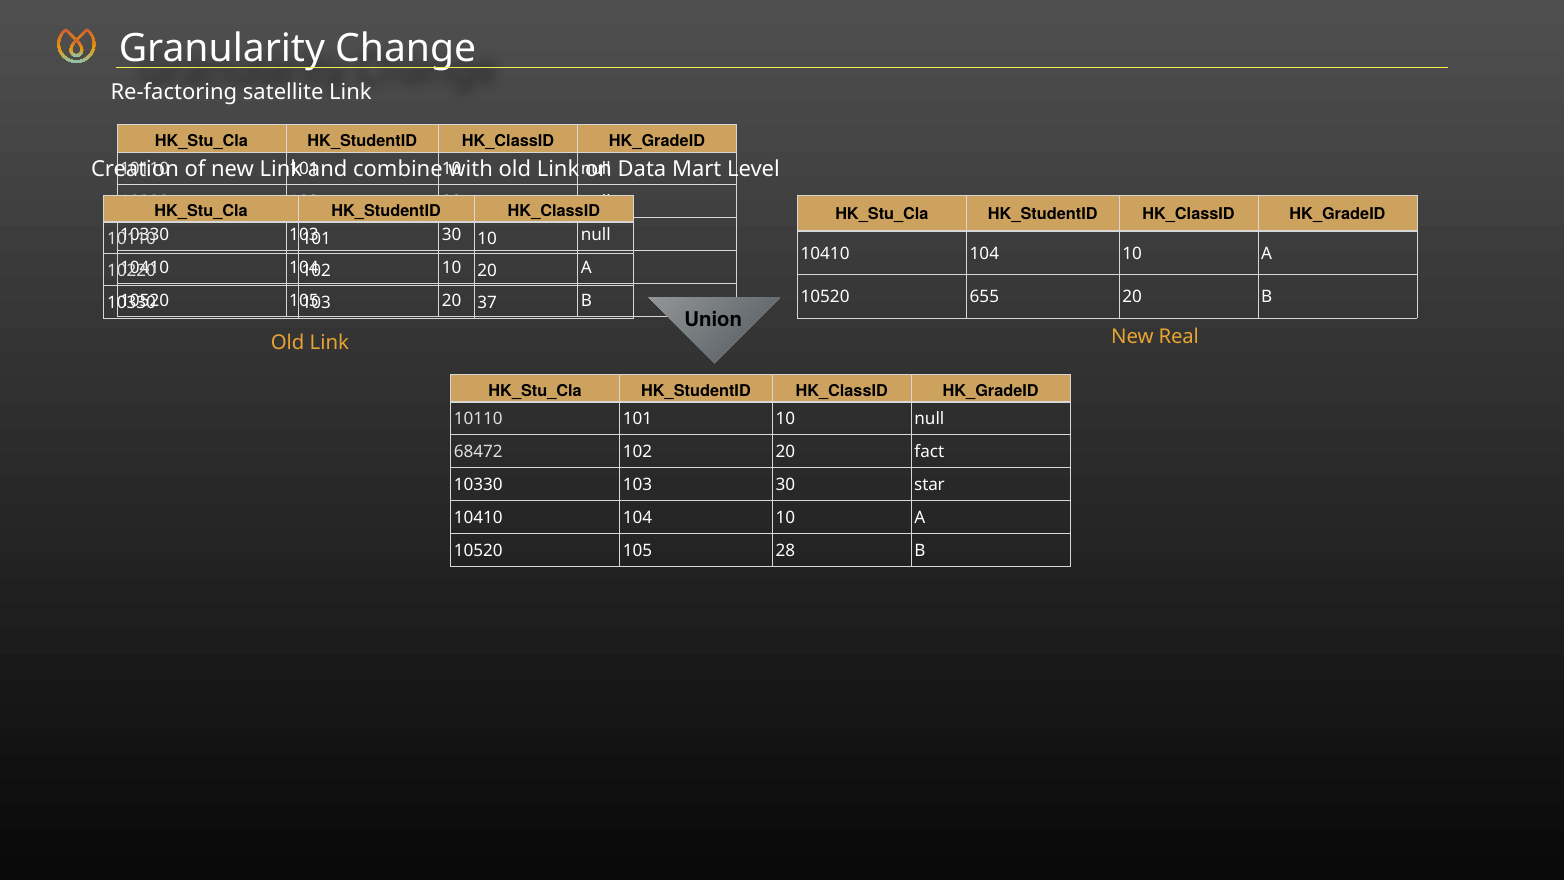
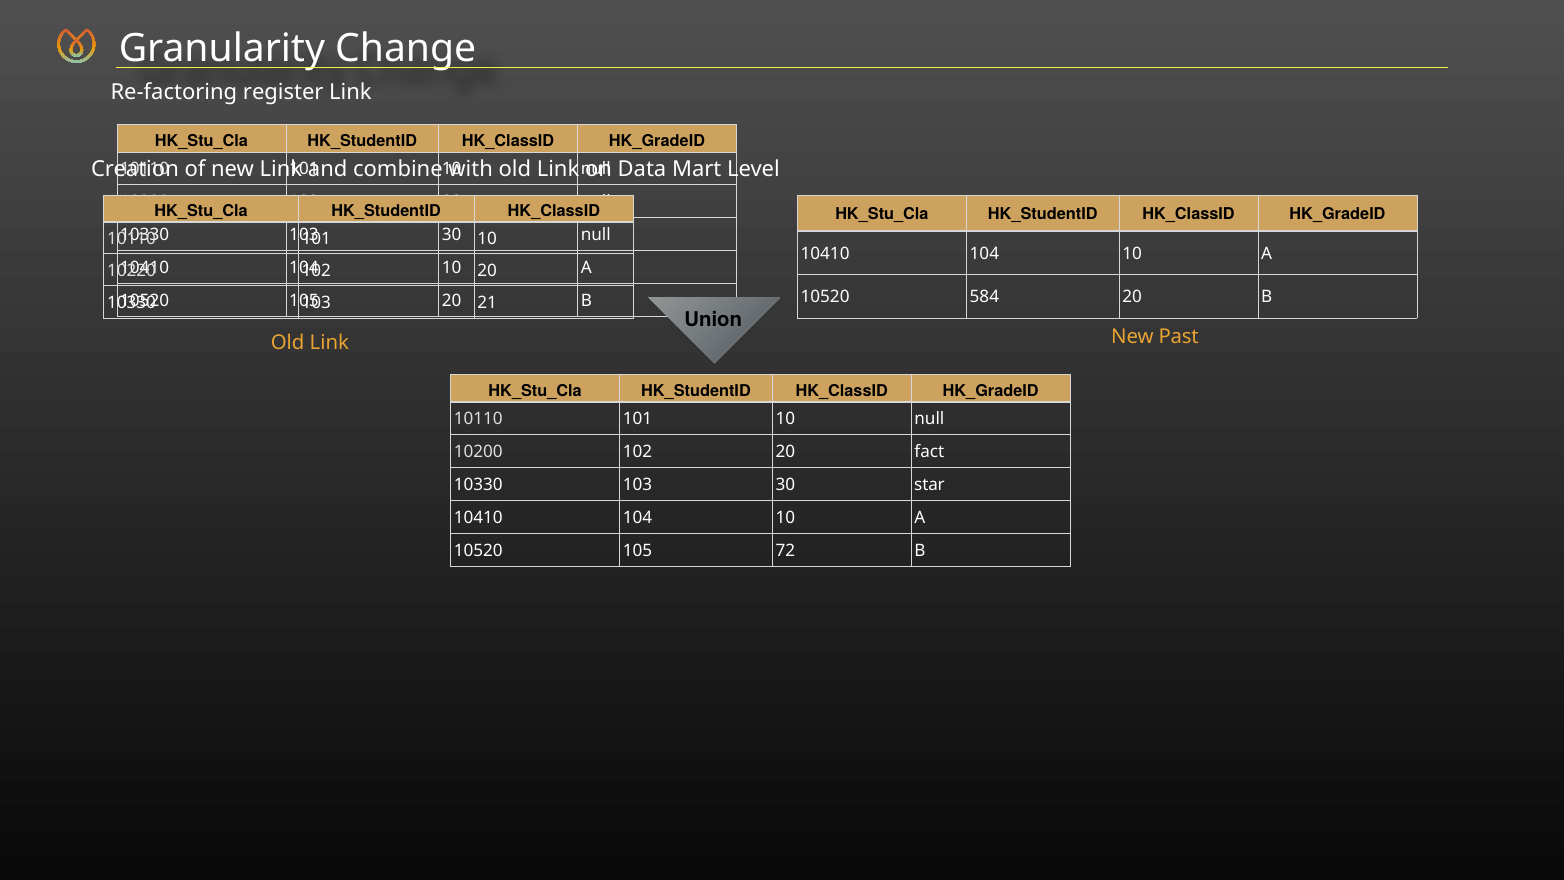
satellite: satellite -> register
655: 655 -> 584
37: 37 -> 21
Real: Real -> Past
68472: 68472 -> 10200
28: 28 -> 72
